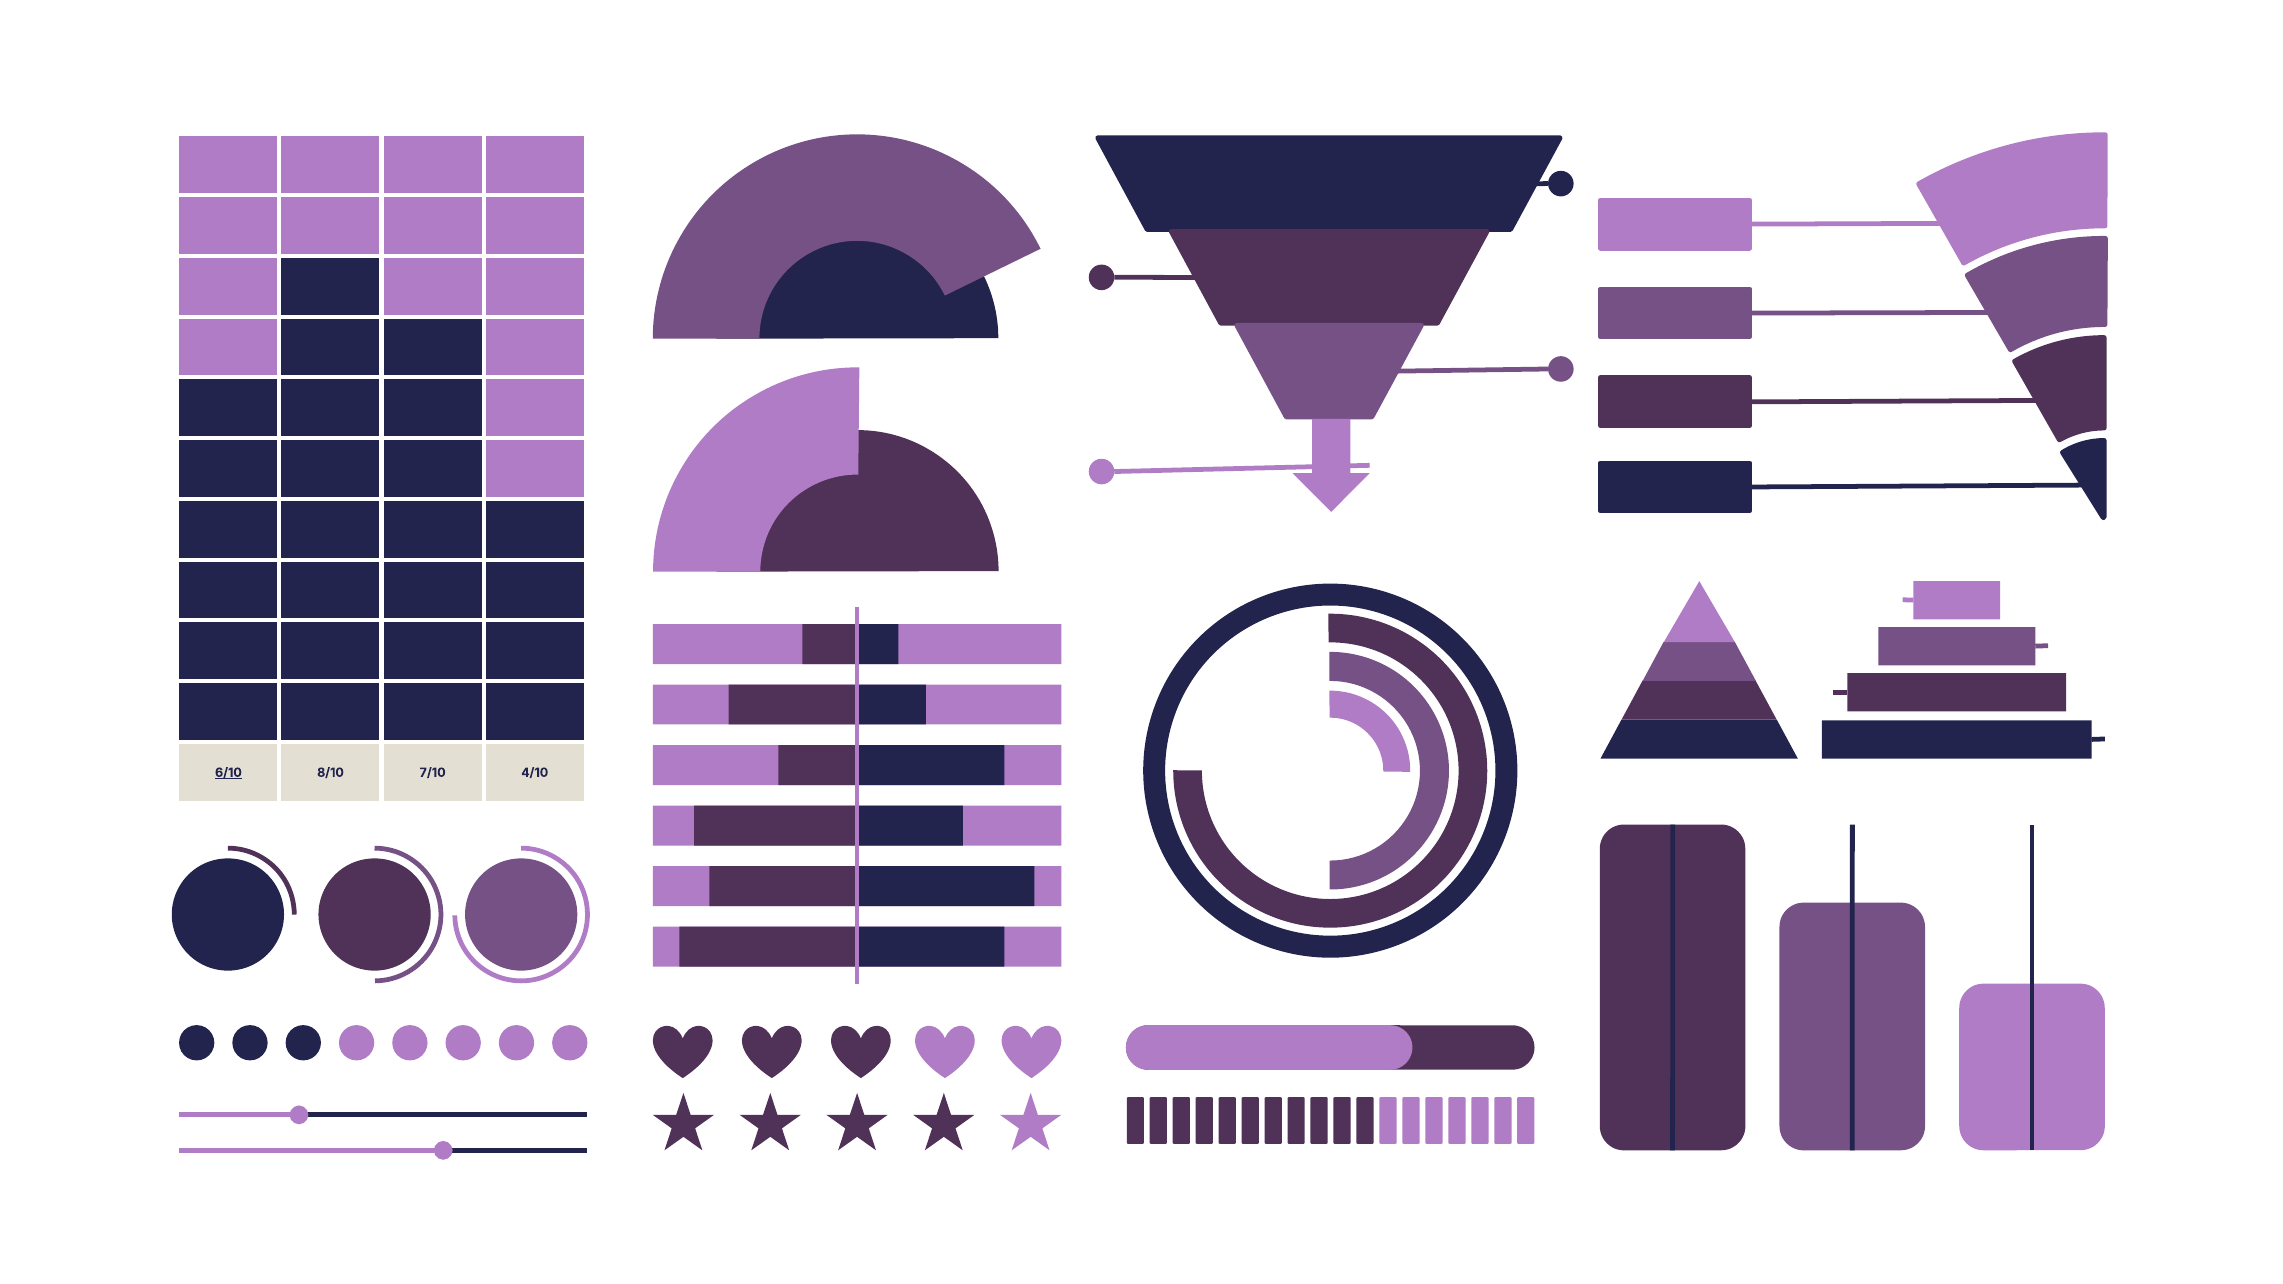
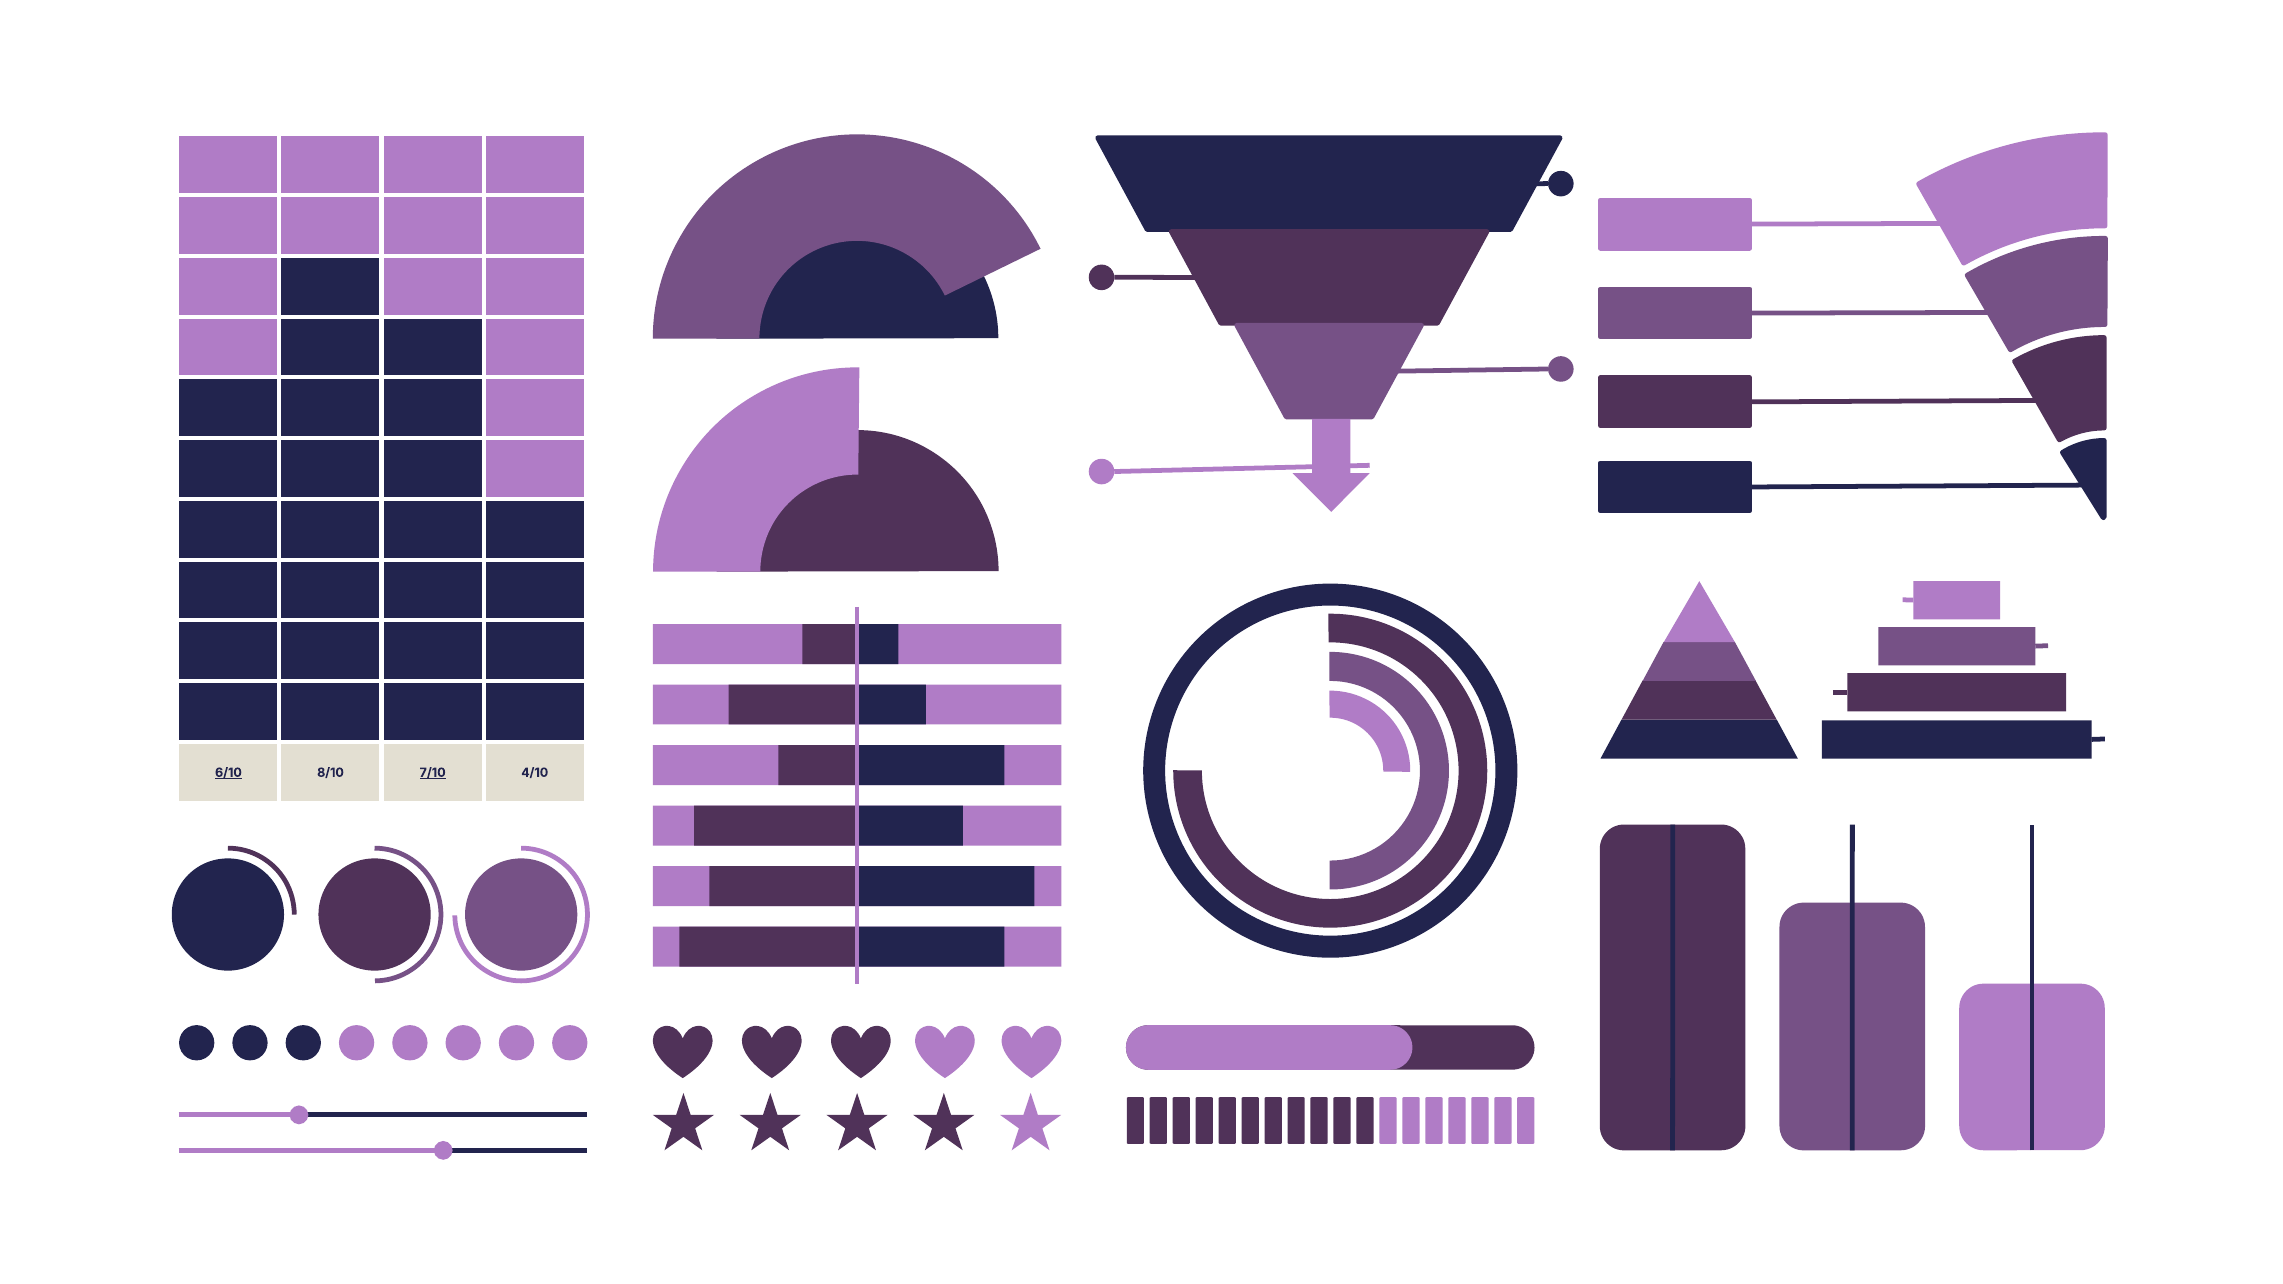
7/10 underline: none -> present
